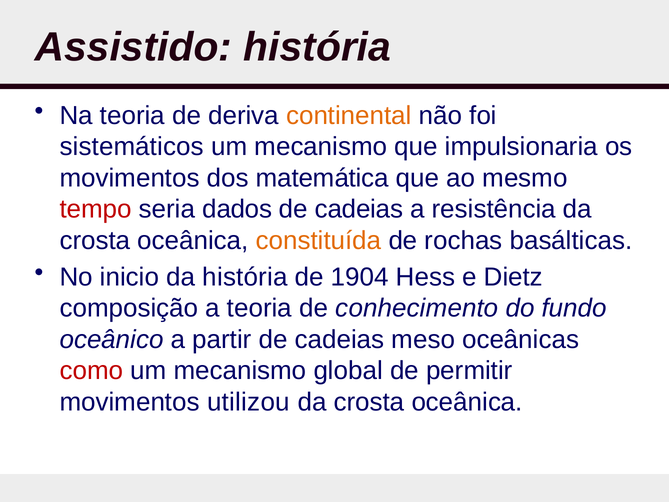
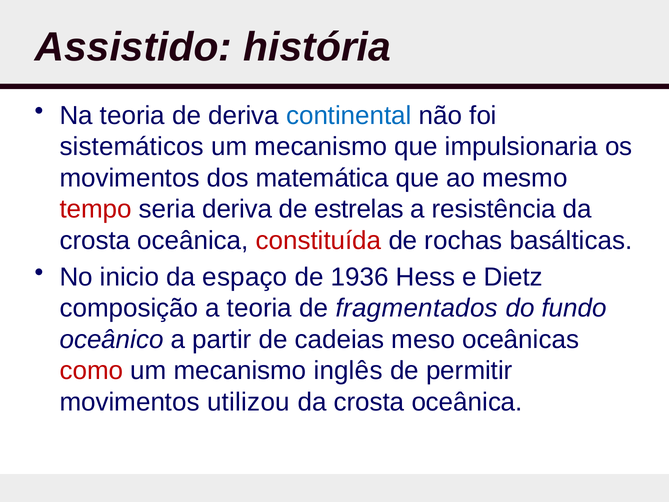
continental colour: orange -> blue
seria dados: dados -> deriva
cadeias at (359, 209): cadeias -> estrelas
constituída colour: orange -> red
da história: história -> espaço
1904: 1904 -> 1936
conhecimento: conhecimento -> fragmentados
global: global -> inglês
